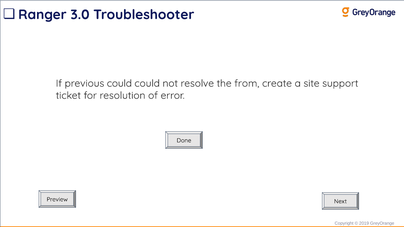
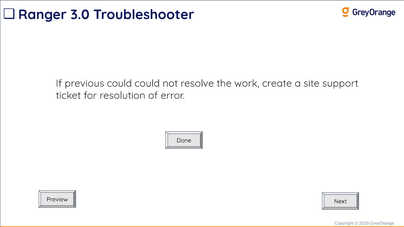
from: from -> work
